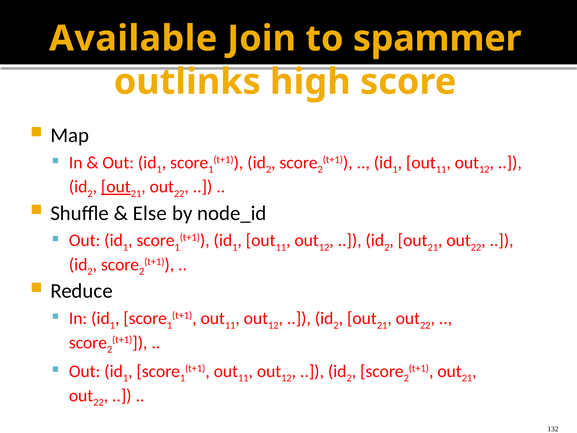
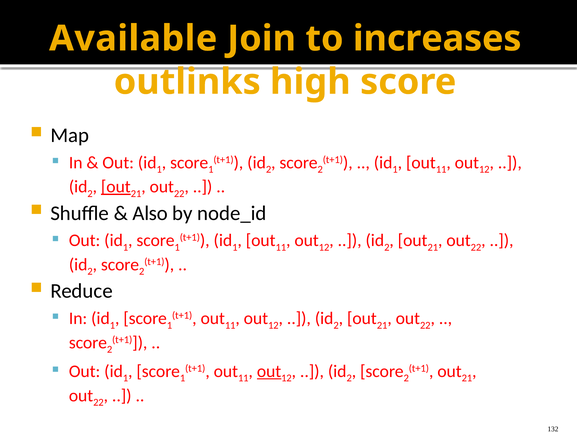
spammer: spammer -> increases
Else: Else -> Also
out at (269, 371) underline: none -> present
